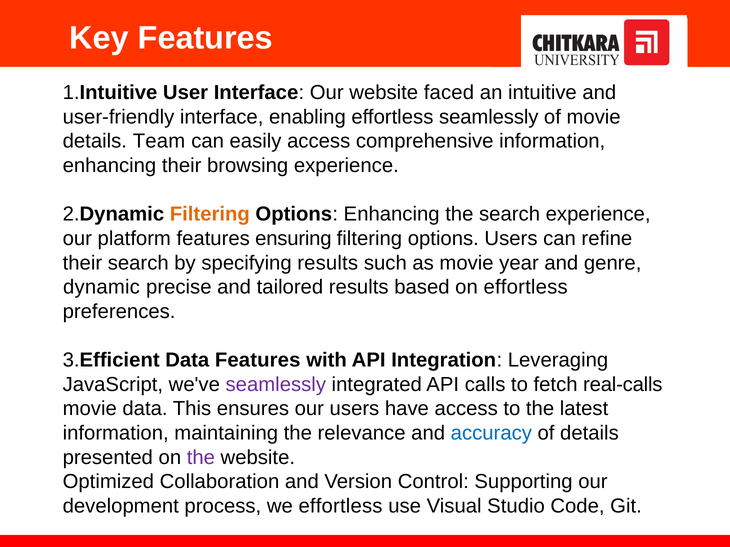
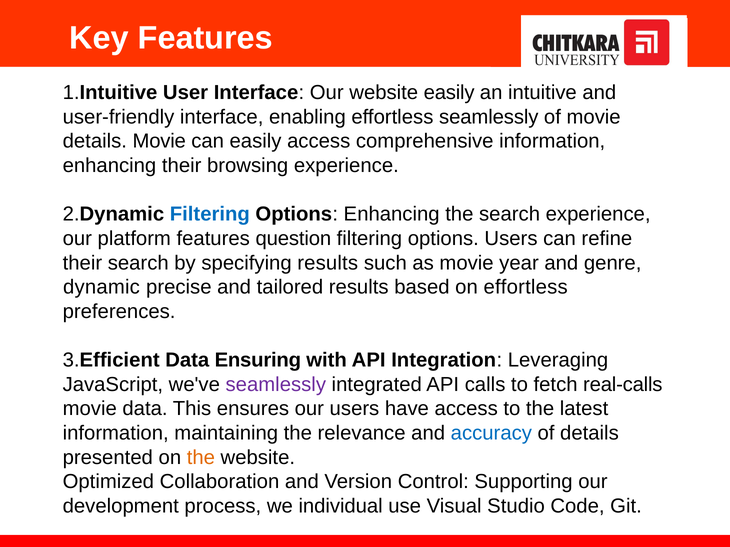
website faced: faced -> easily
details Team: Team -> Movie
Filtering at (210, 214) colour: orange -> blue
ensuring: ensuring -> question
Data Features: Features -> Ensuring
the at (201, 458) colour: purple -> orange
we effortless: effortless -> individual
